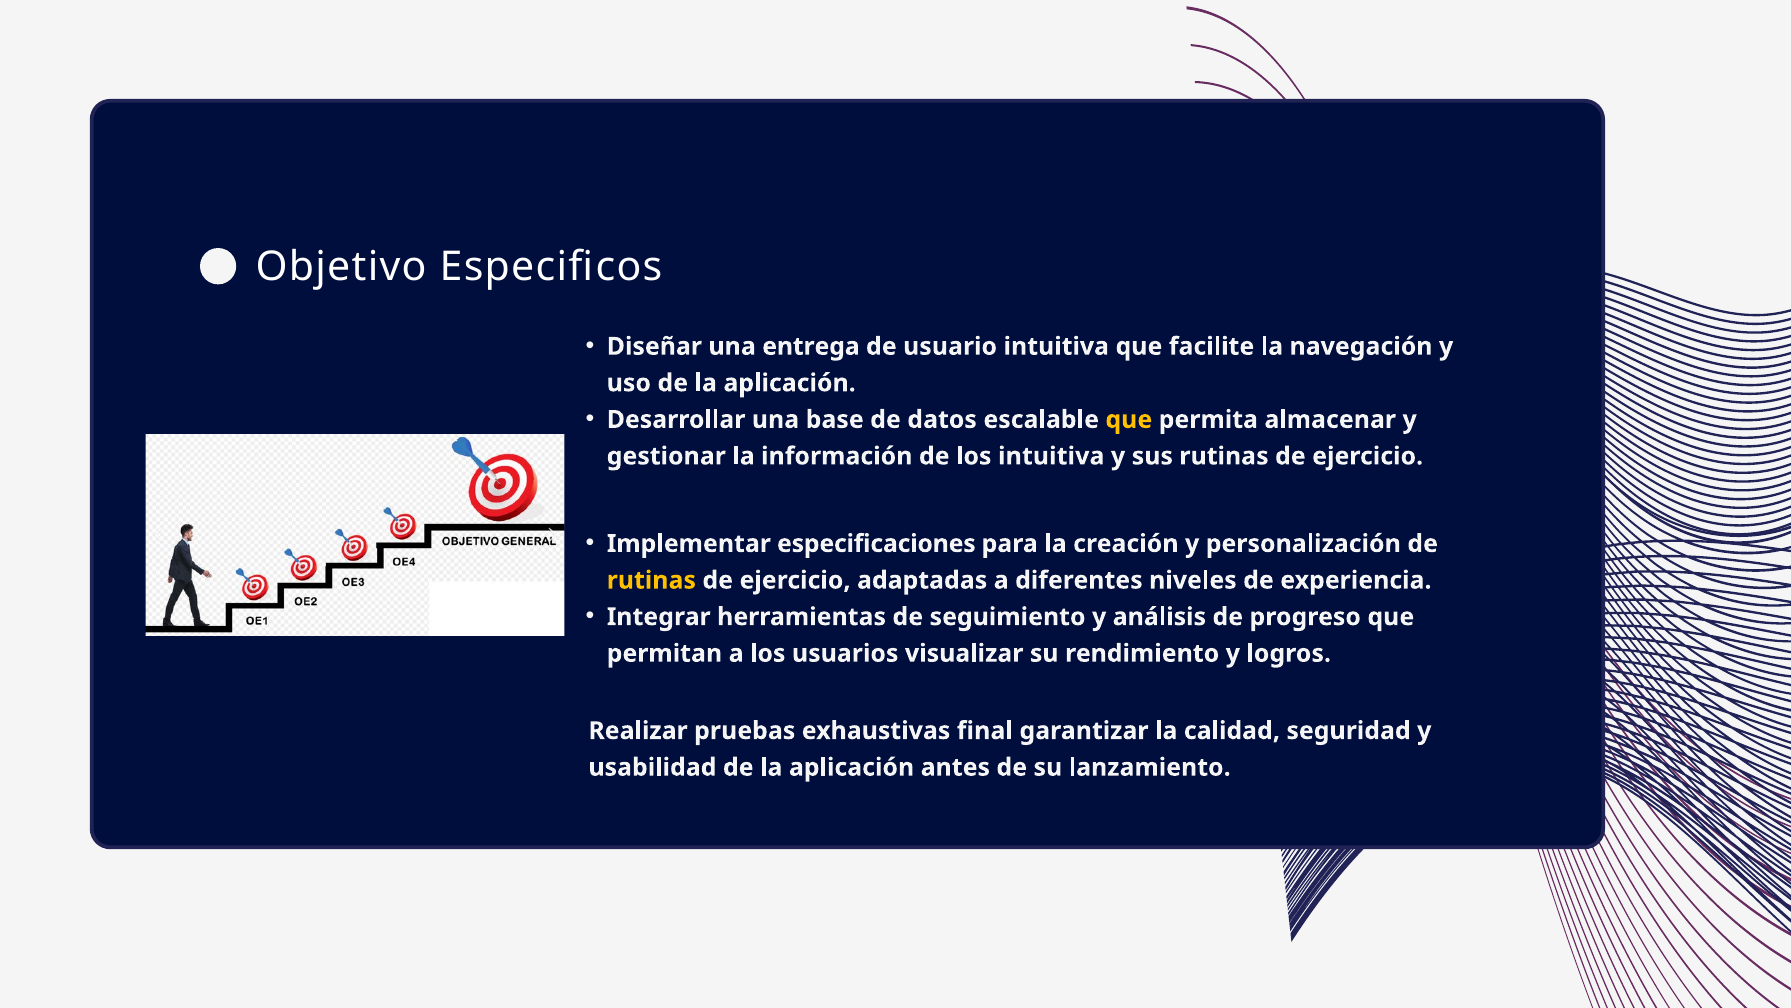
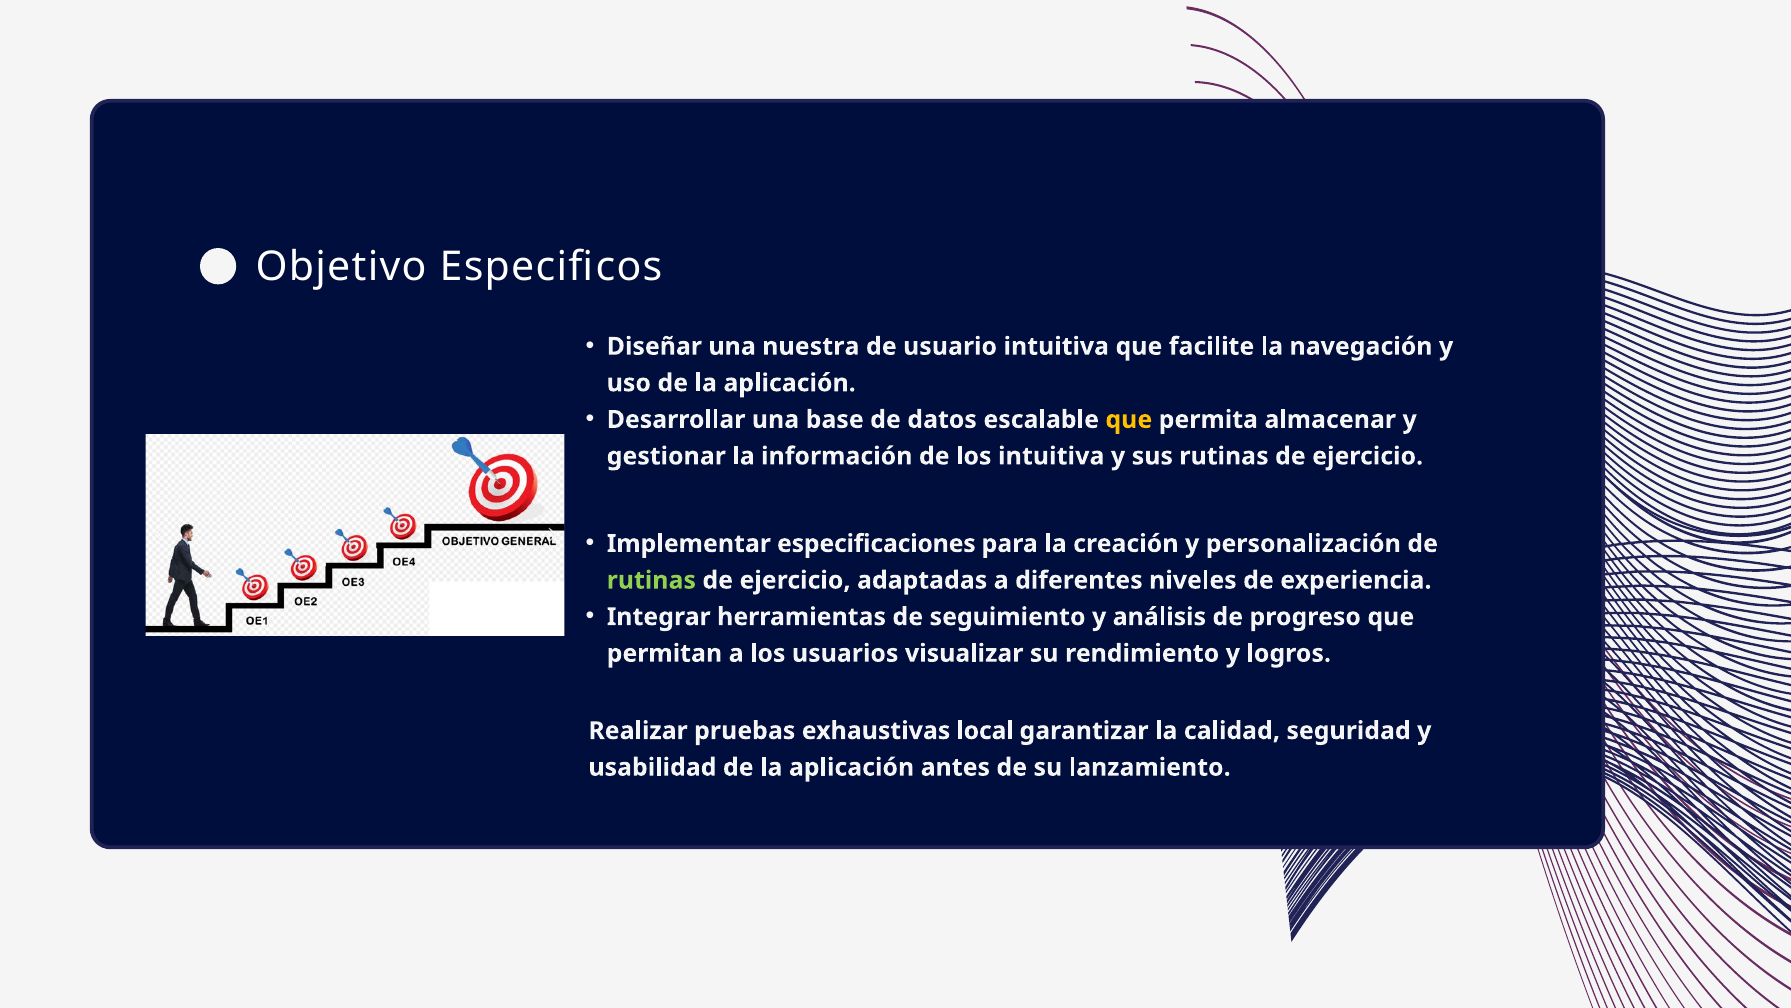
entrega: entrega -> nuestra
rutinas at (651, 580) colour: yellow -> light green
final: final -> local
